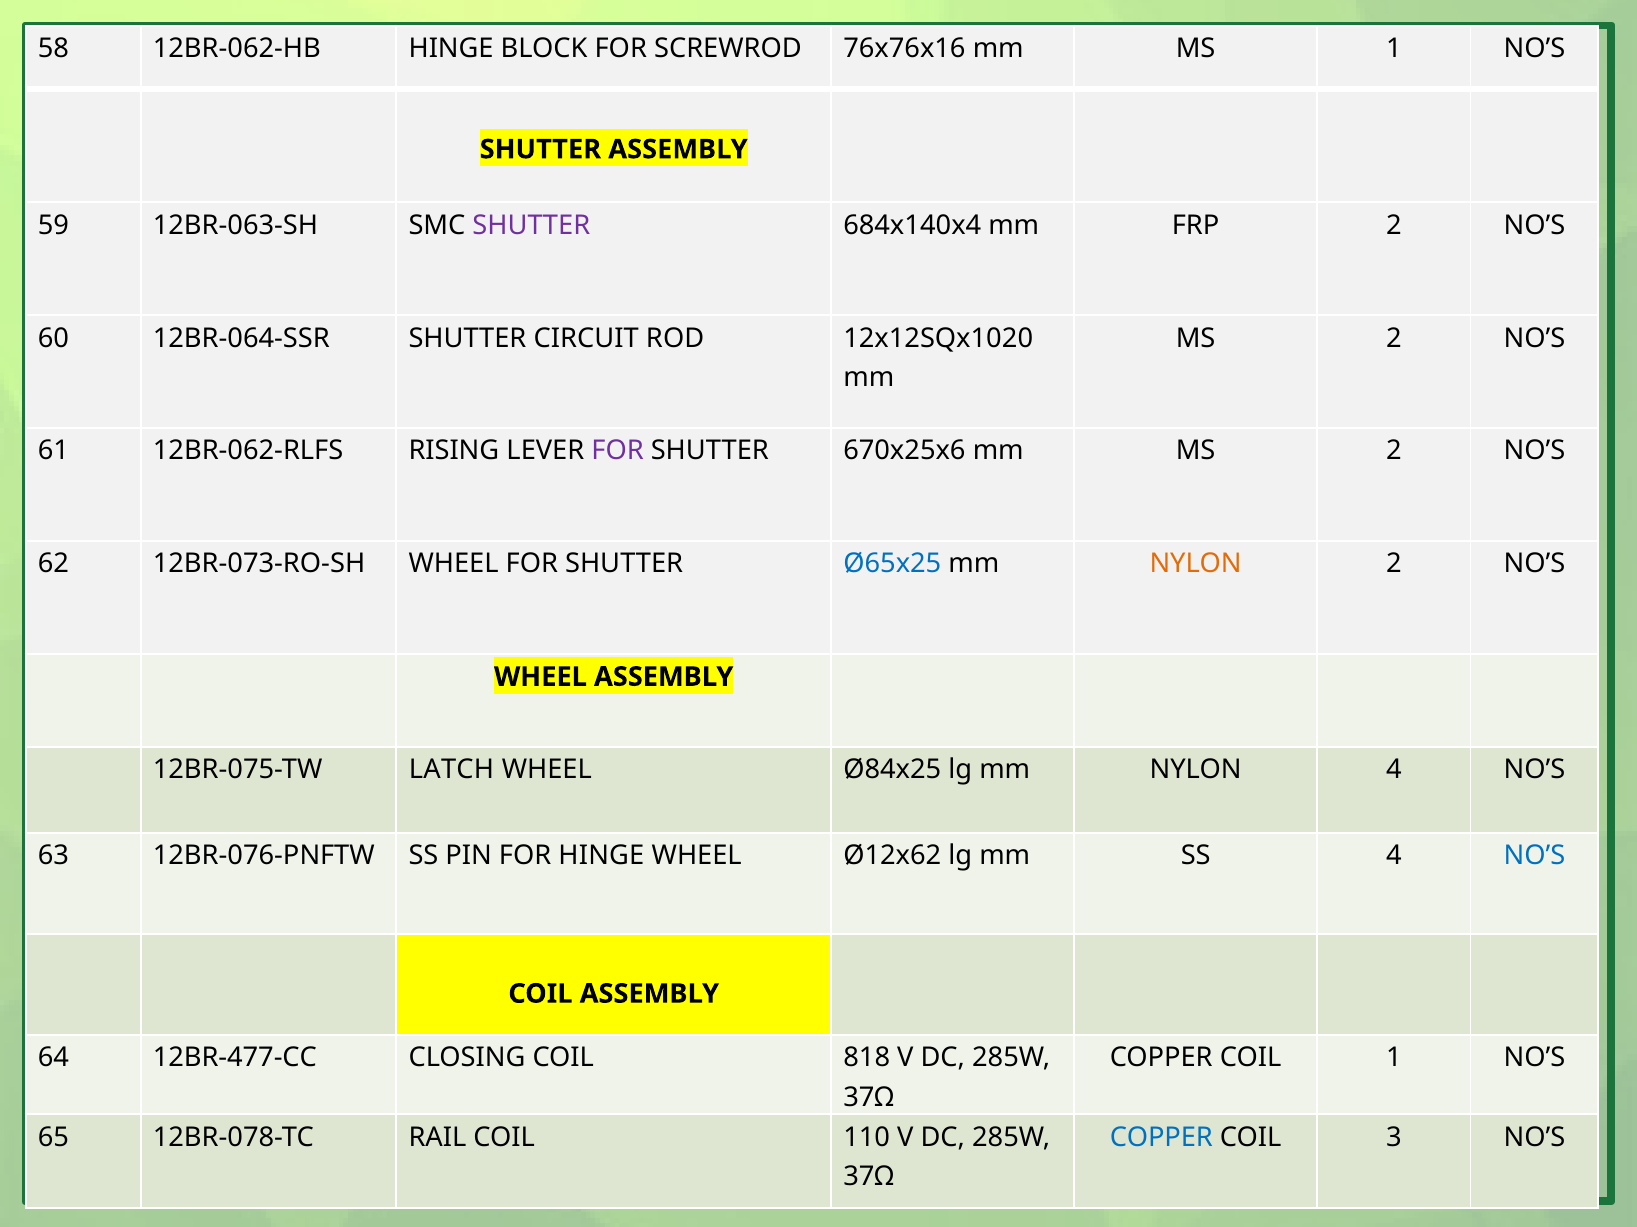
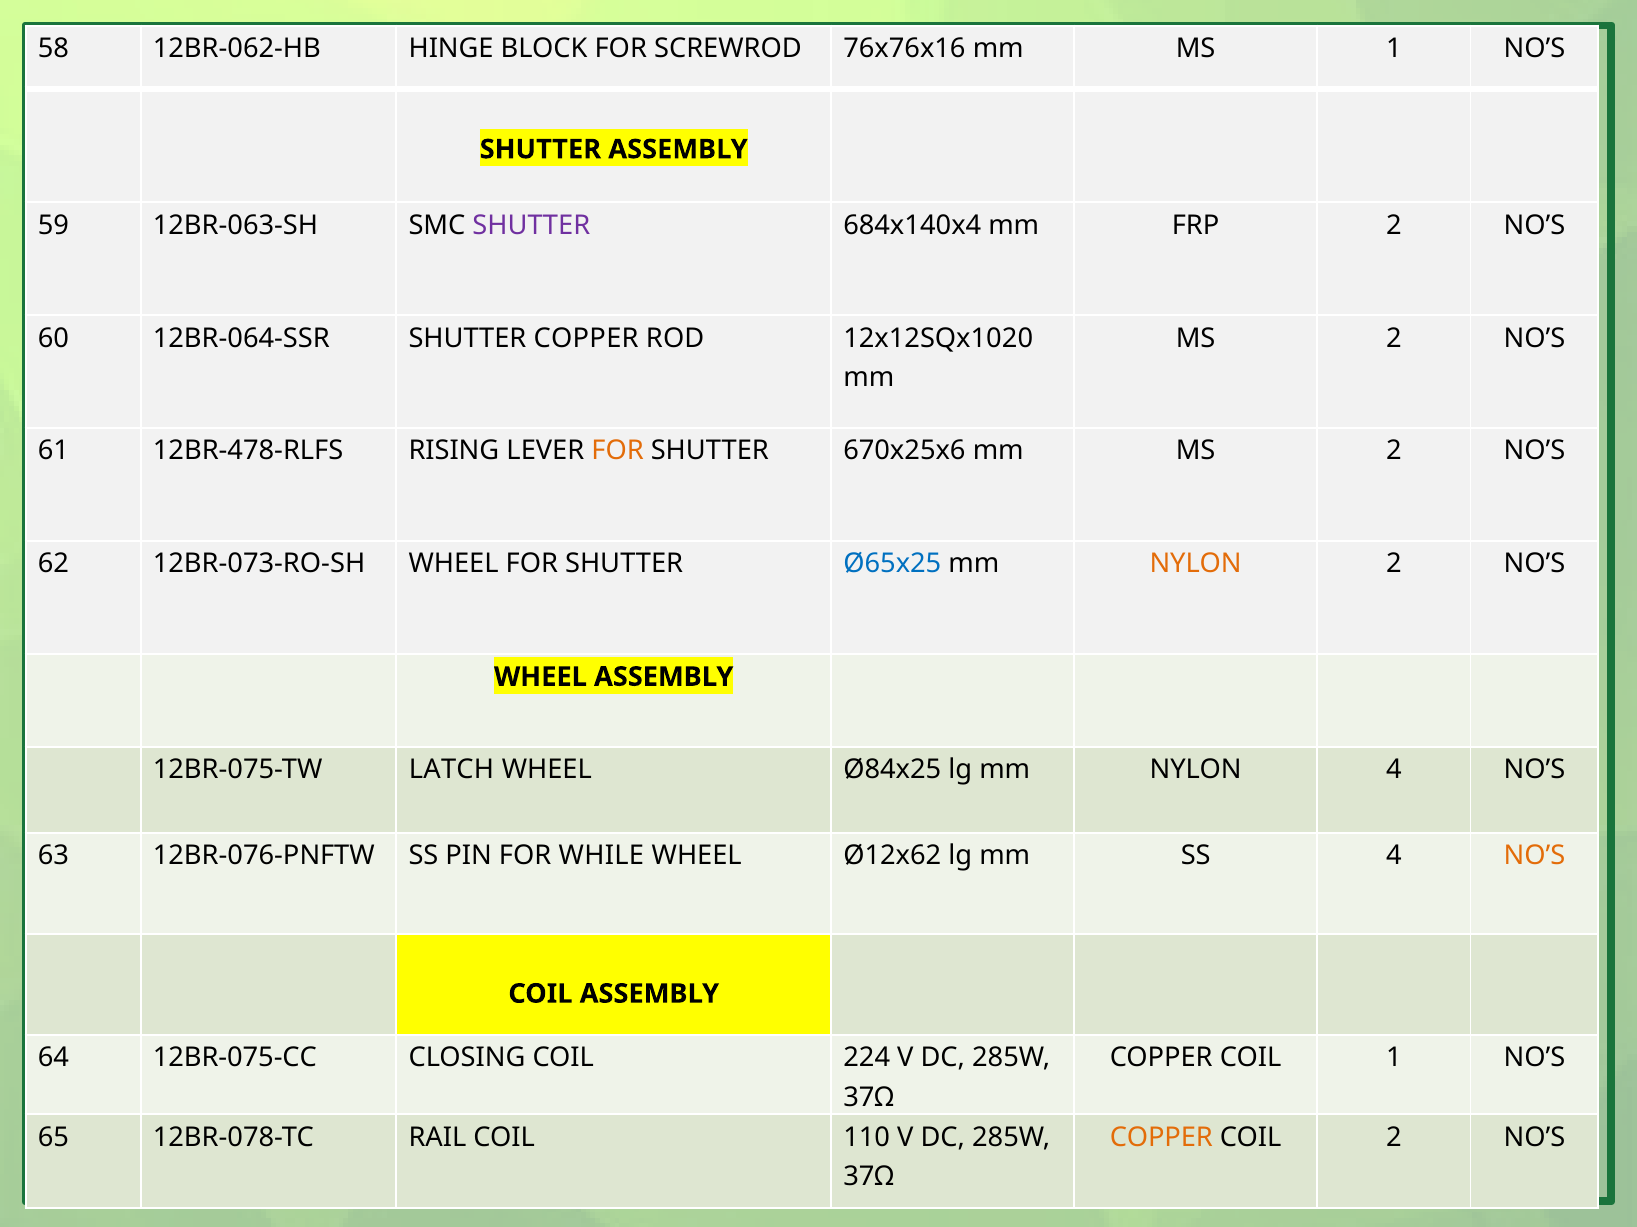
SHUTTER CIRCUIT: CIRCUIT -> COPPER
12BR-062-RLFS: 12BR-062-RLFS -> 12BR-478-RLFS
FOR at (618, 451) colour: purple -> orange
FOR HINGE: HINGE -> WHILE
NO’S at (1534, 856) colour: blue -> orange
12BR-477-CC: 12BR-477-CC -> 12BR-075-CC
818: 818 -> 224
COPPER at (1161, 1138) colour: blue -> orange
COIL 3: 3 -> 2
